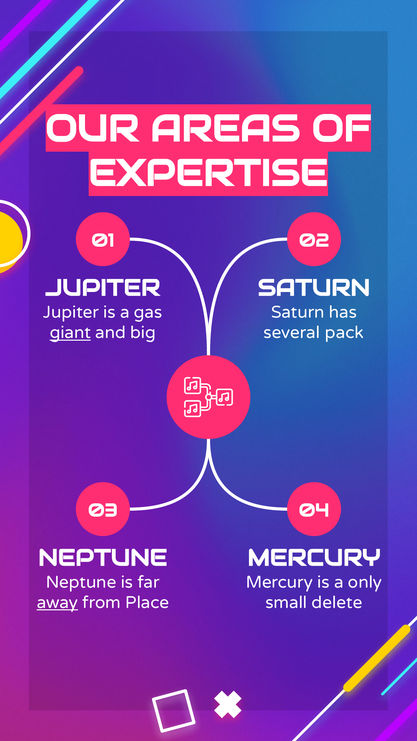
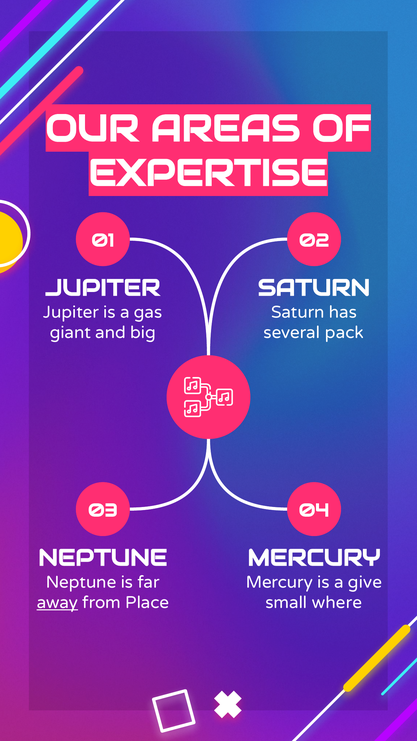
giant underline: present -> none
only: only -> give
delete: delete -> where
